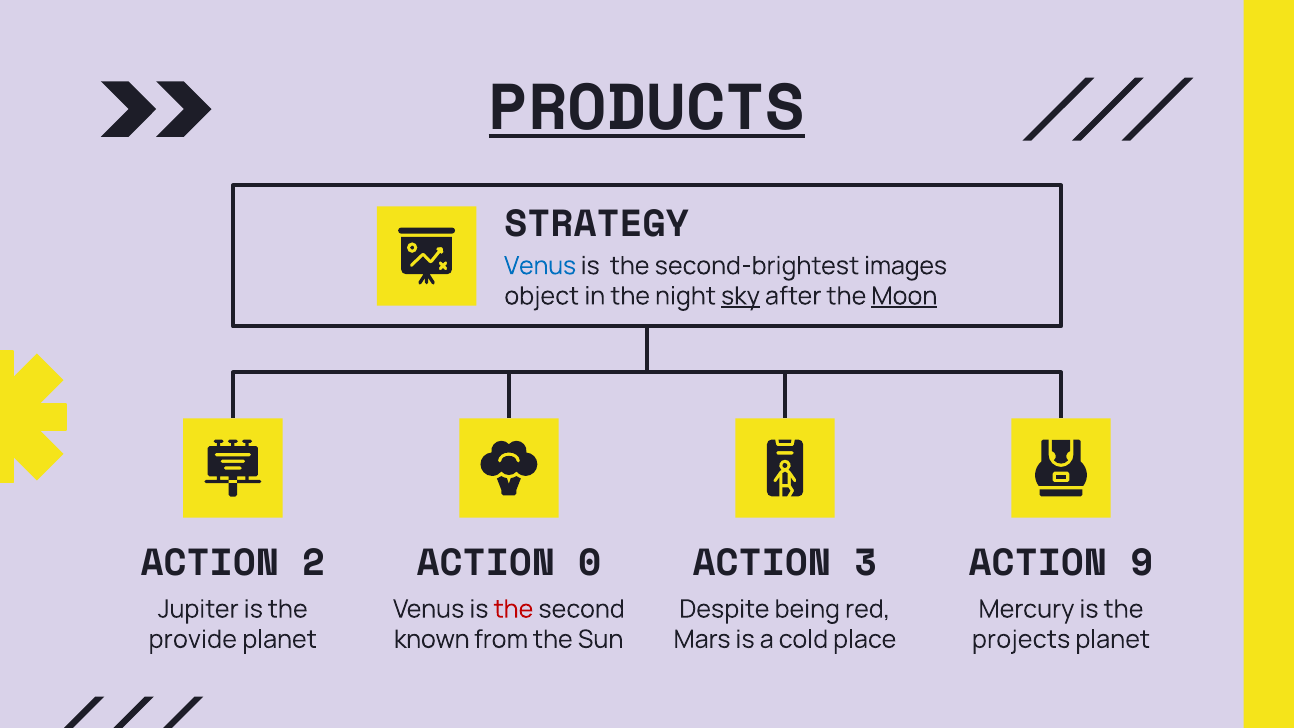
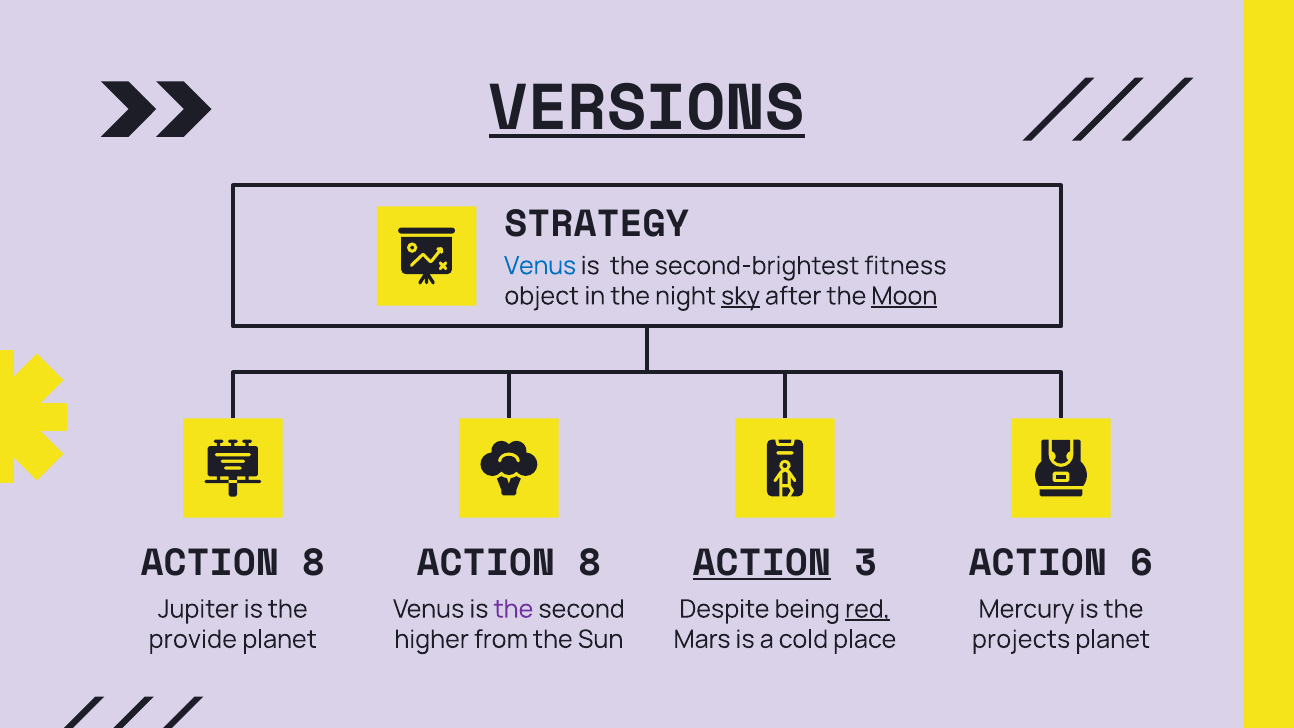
PRODUCTS: PRODUCTS -> VERSIONS
images: images -> fitness
2 at (314, 563): 2 -> 8
0 at (590, 563): 0 -> 8
ACTION at (762, 563) underline: none -> present
9: 9 -> 6
the at (513, 609) colour: red -> purple
red underline: none -> present
known: known -> higher
